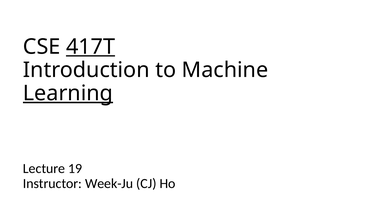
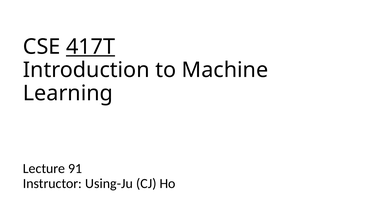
Learning underline: present -> none
19: 19 -> 91
Week-Ju: Week-Ju -> Using-Ju
